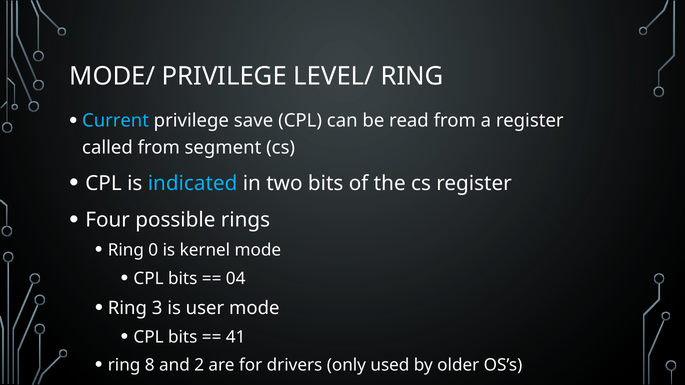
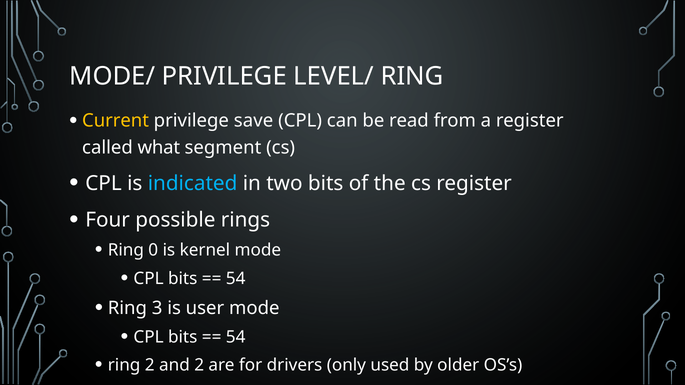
Current colour: light blue -> yellow
called from: from -> what
04 at (236, 279): 04 -> 54
41 at (236, 337): 41 -> 54
ring 8: 8 -> 2
